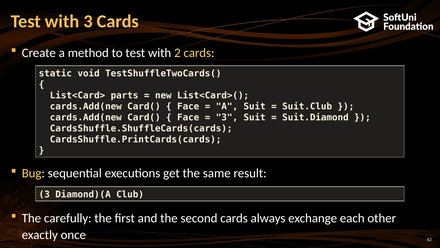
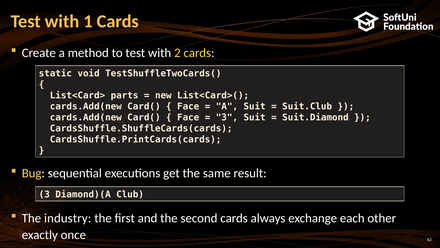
with 3: 3 -> 1
carefully: carefully -> industry
